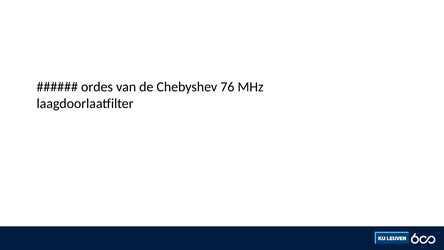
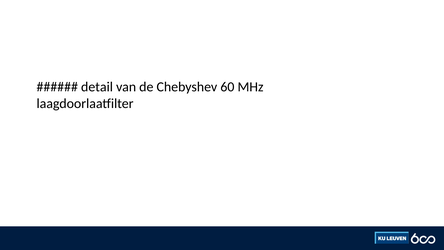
ordes: ordes -> detail
76: 76 -> 60
